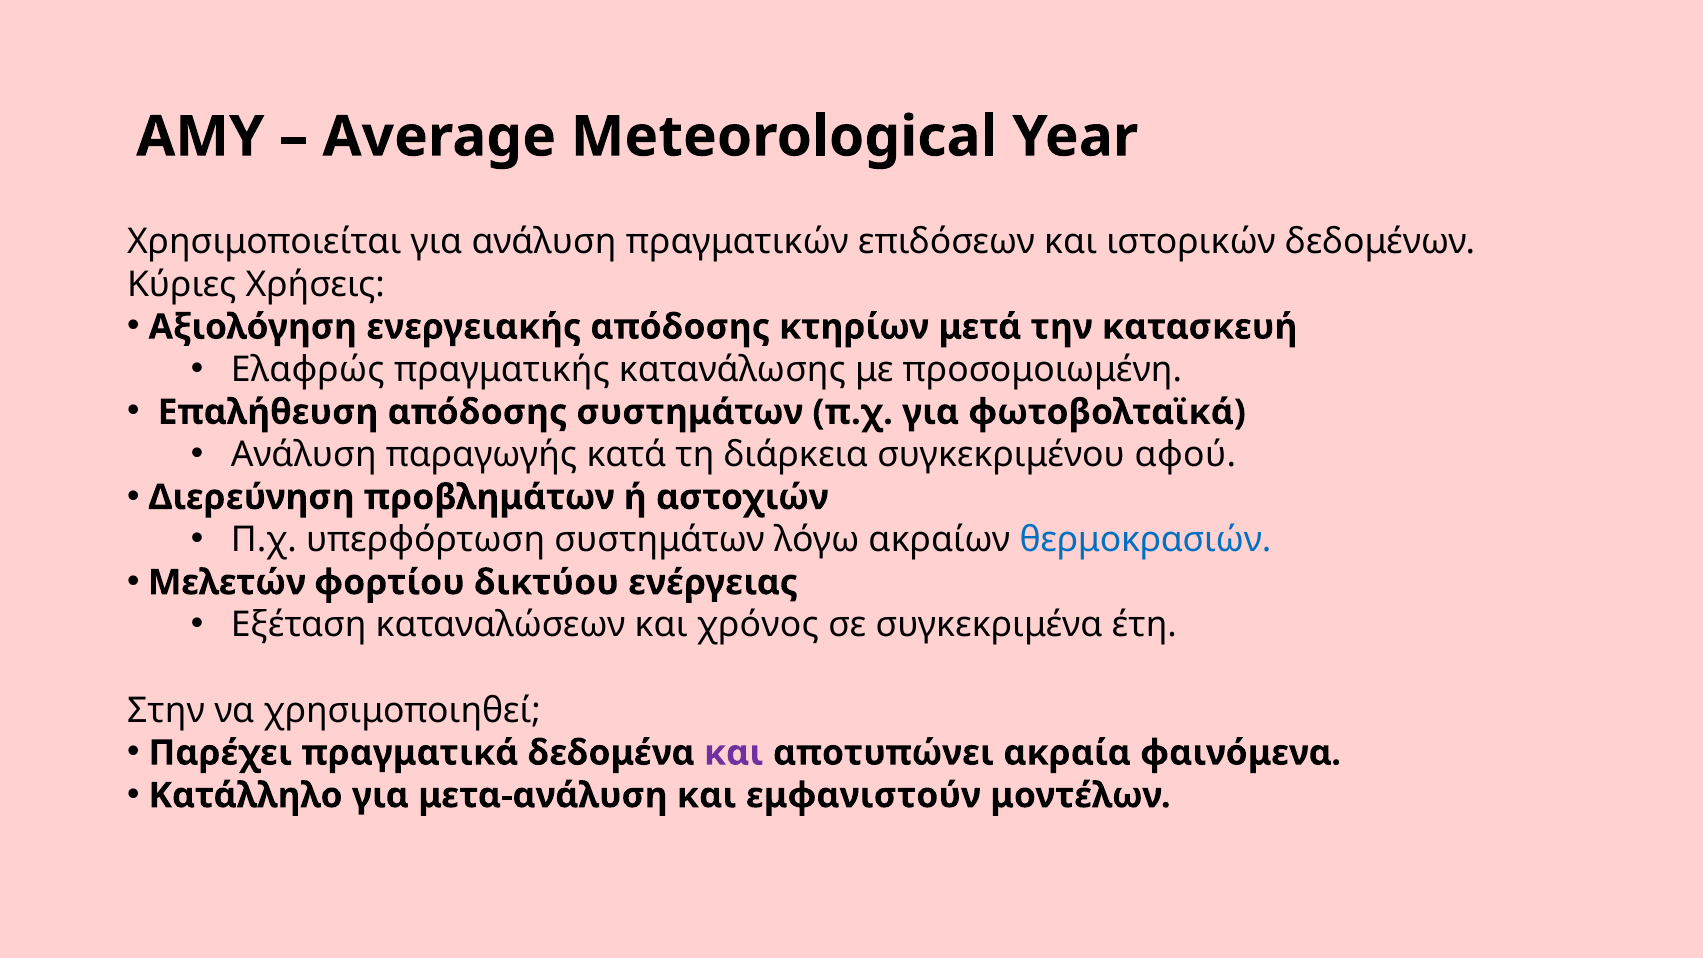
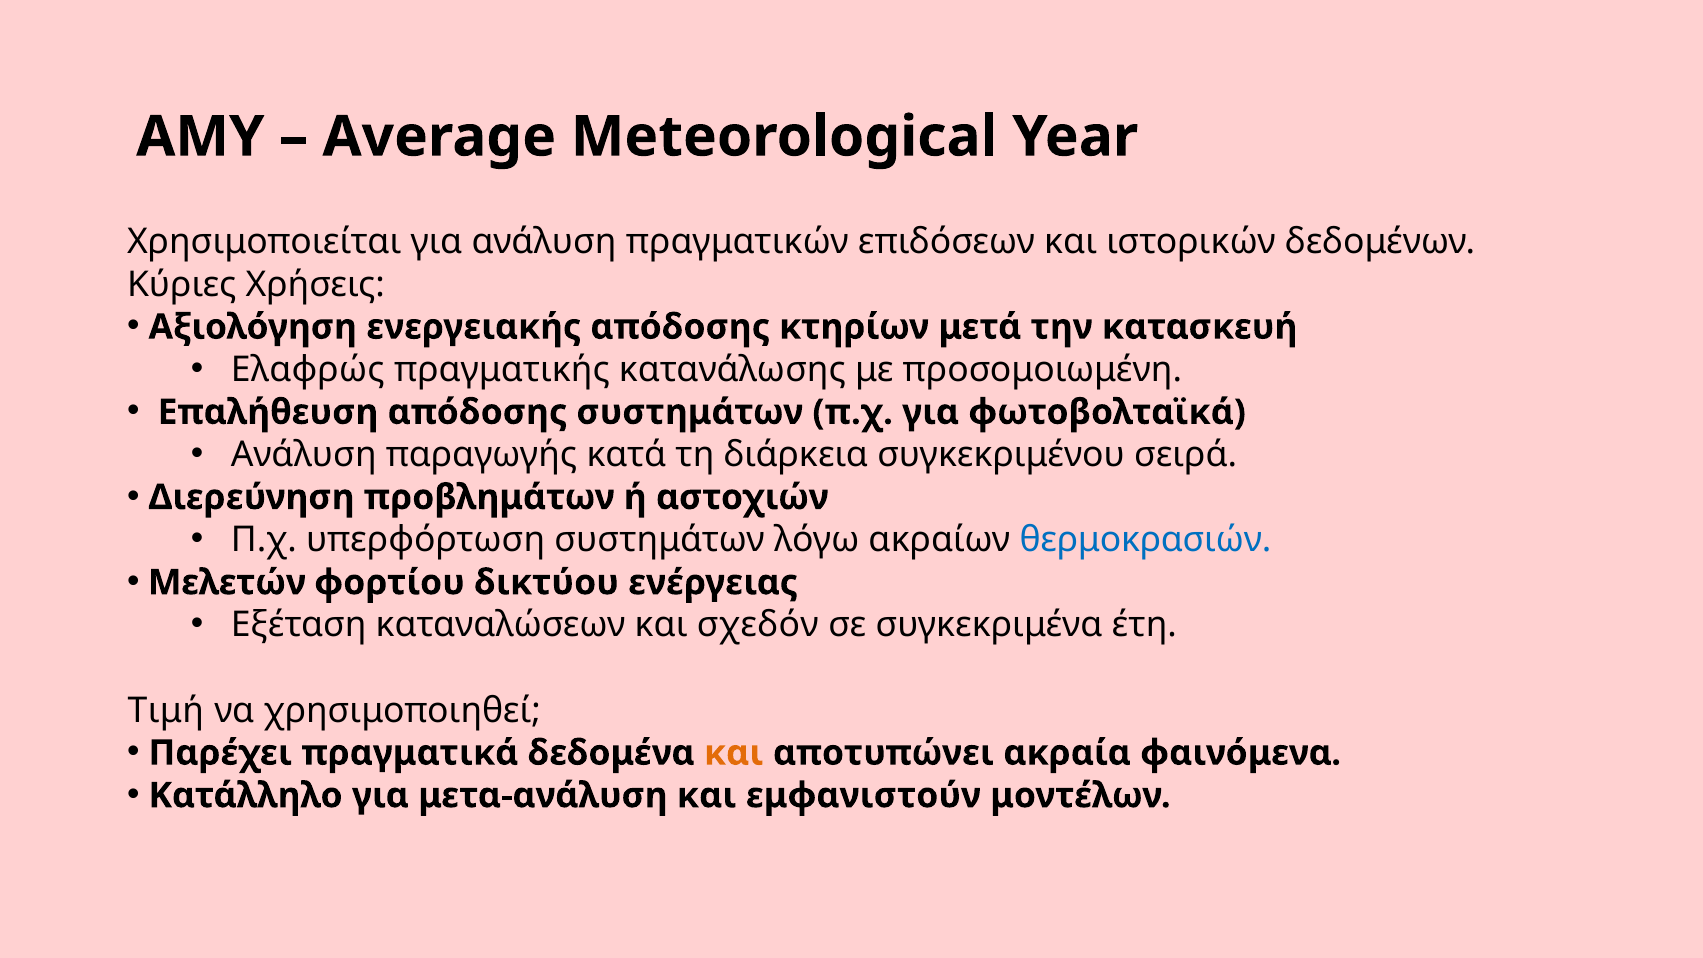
αφού: αφού -> σειρά
χρόνος: χρόνος -> σχεδόν
Στην: Στην -> Τιμή
και at (734, 753) colour: purple -> orange
